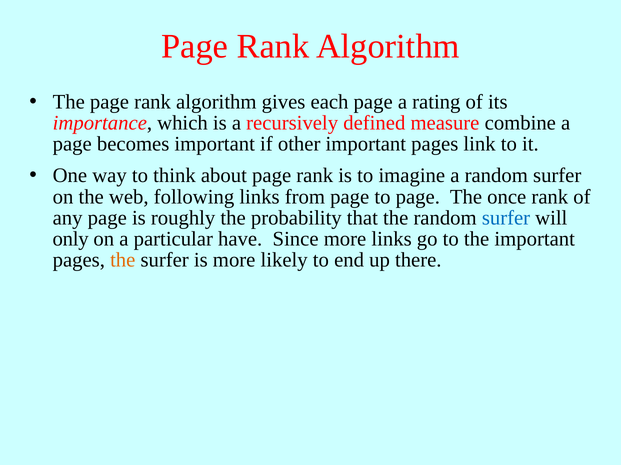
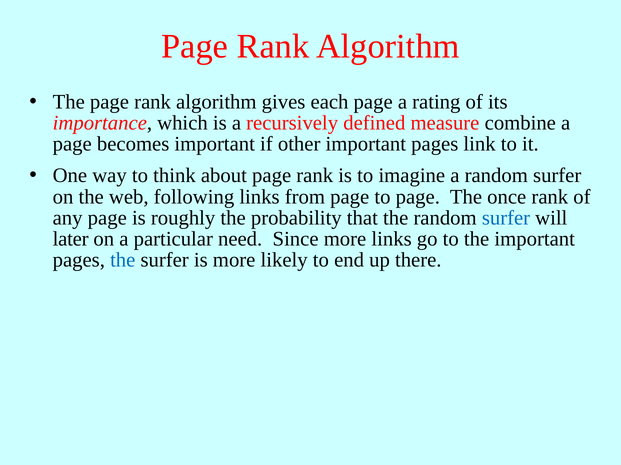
only: only -> later
have: have -> need
the at (123, 260) colour: orange -> blue
